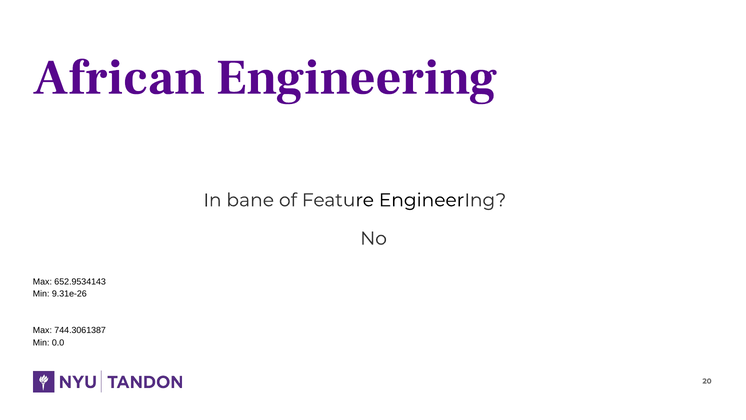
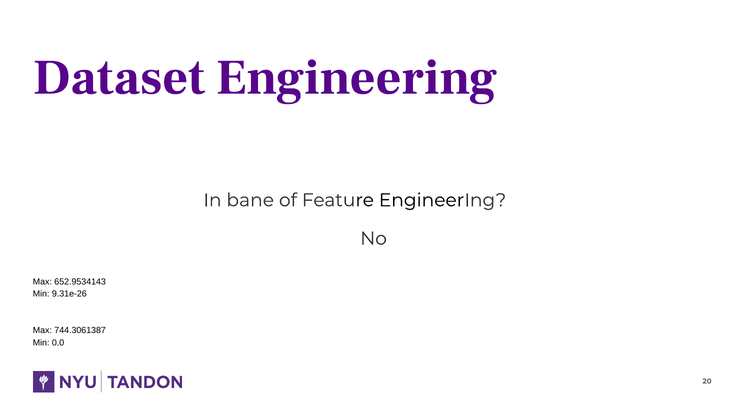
African: African -> Dataset
